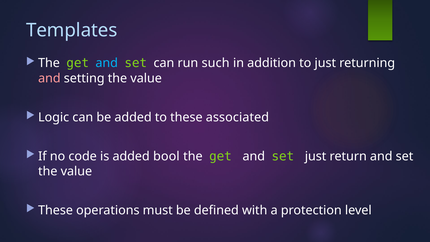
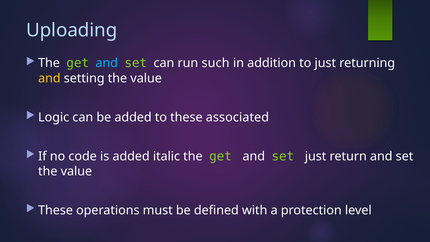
Templates: Templates -> Uploading
and at (49, 78) colour: pink -> yellow
bool: bool -> italic
